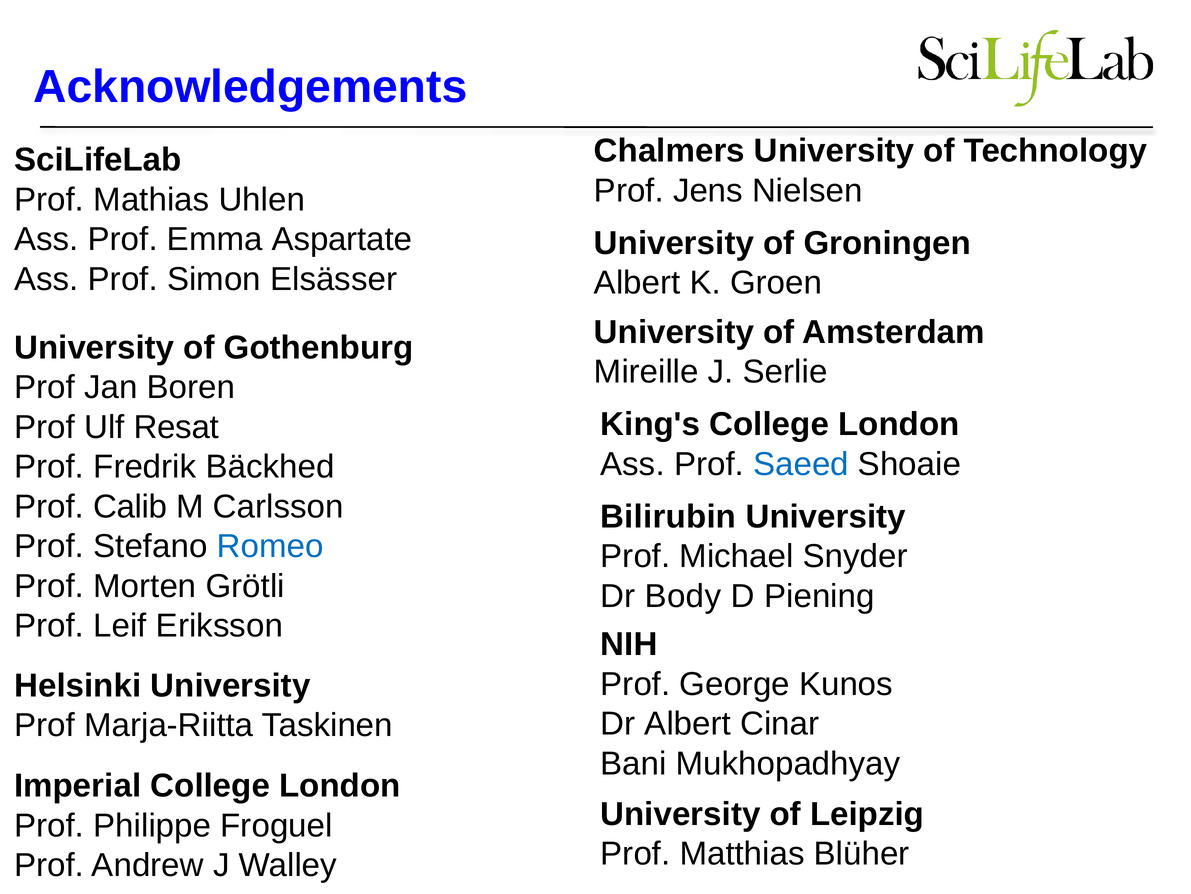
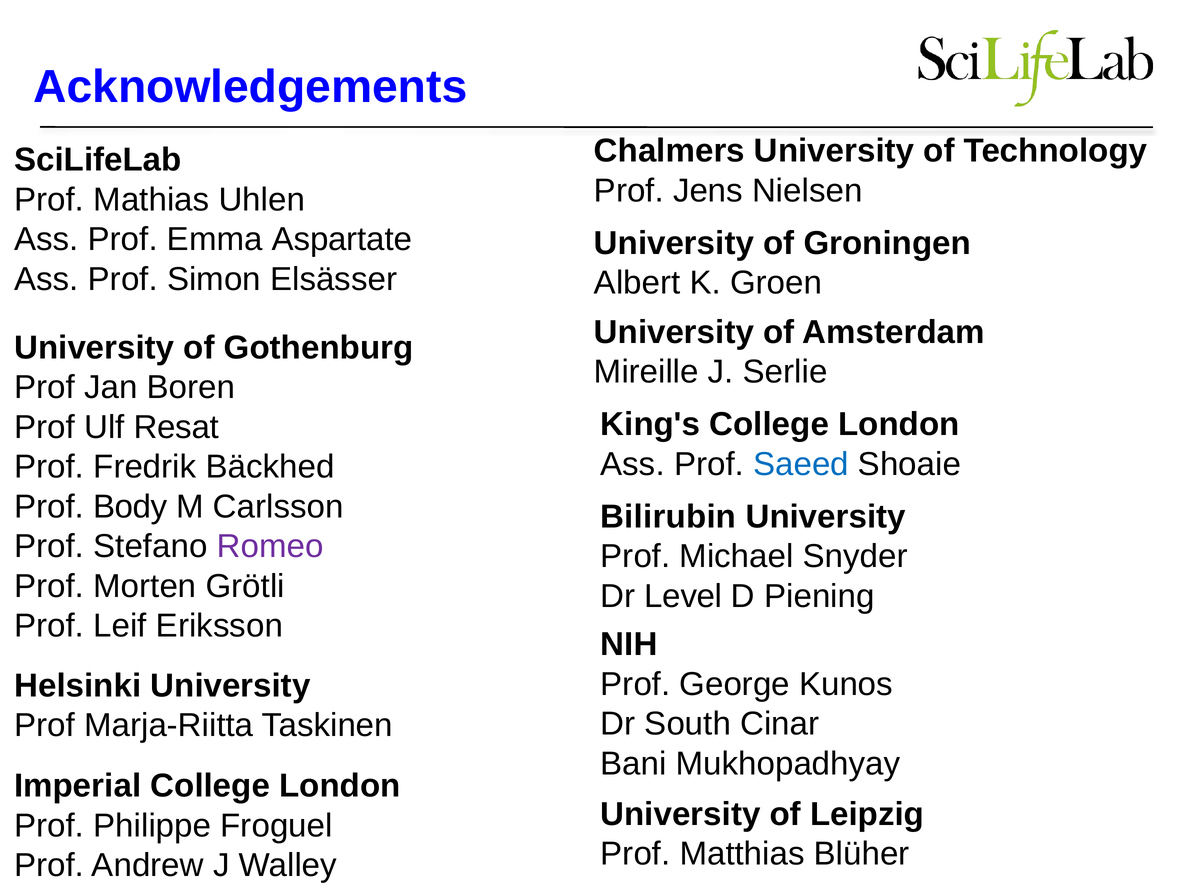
Calib: Calib -> Body
Romeo colour: blue -> purple
Body: Body -> Level
Dr Albert: Albert -> South
